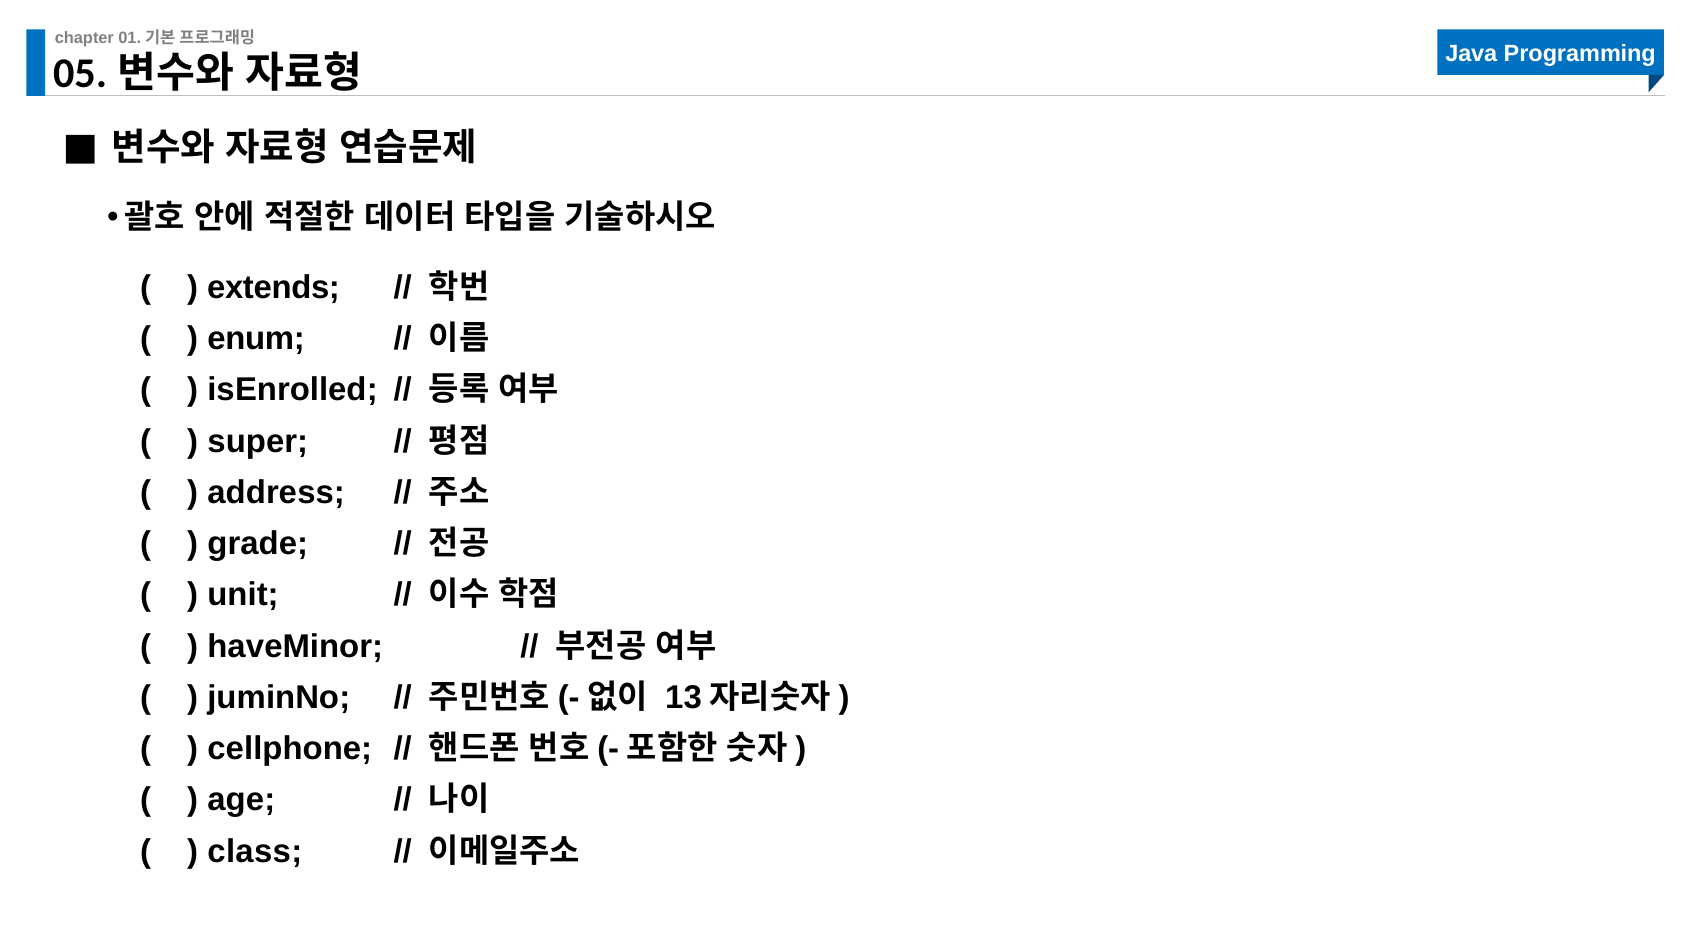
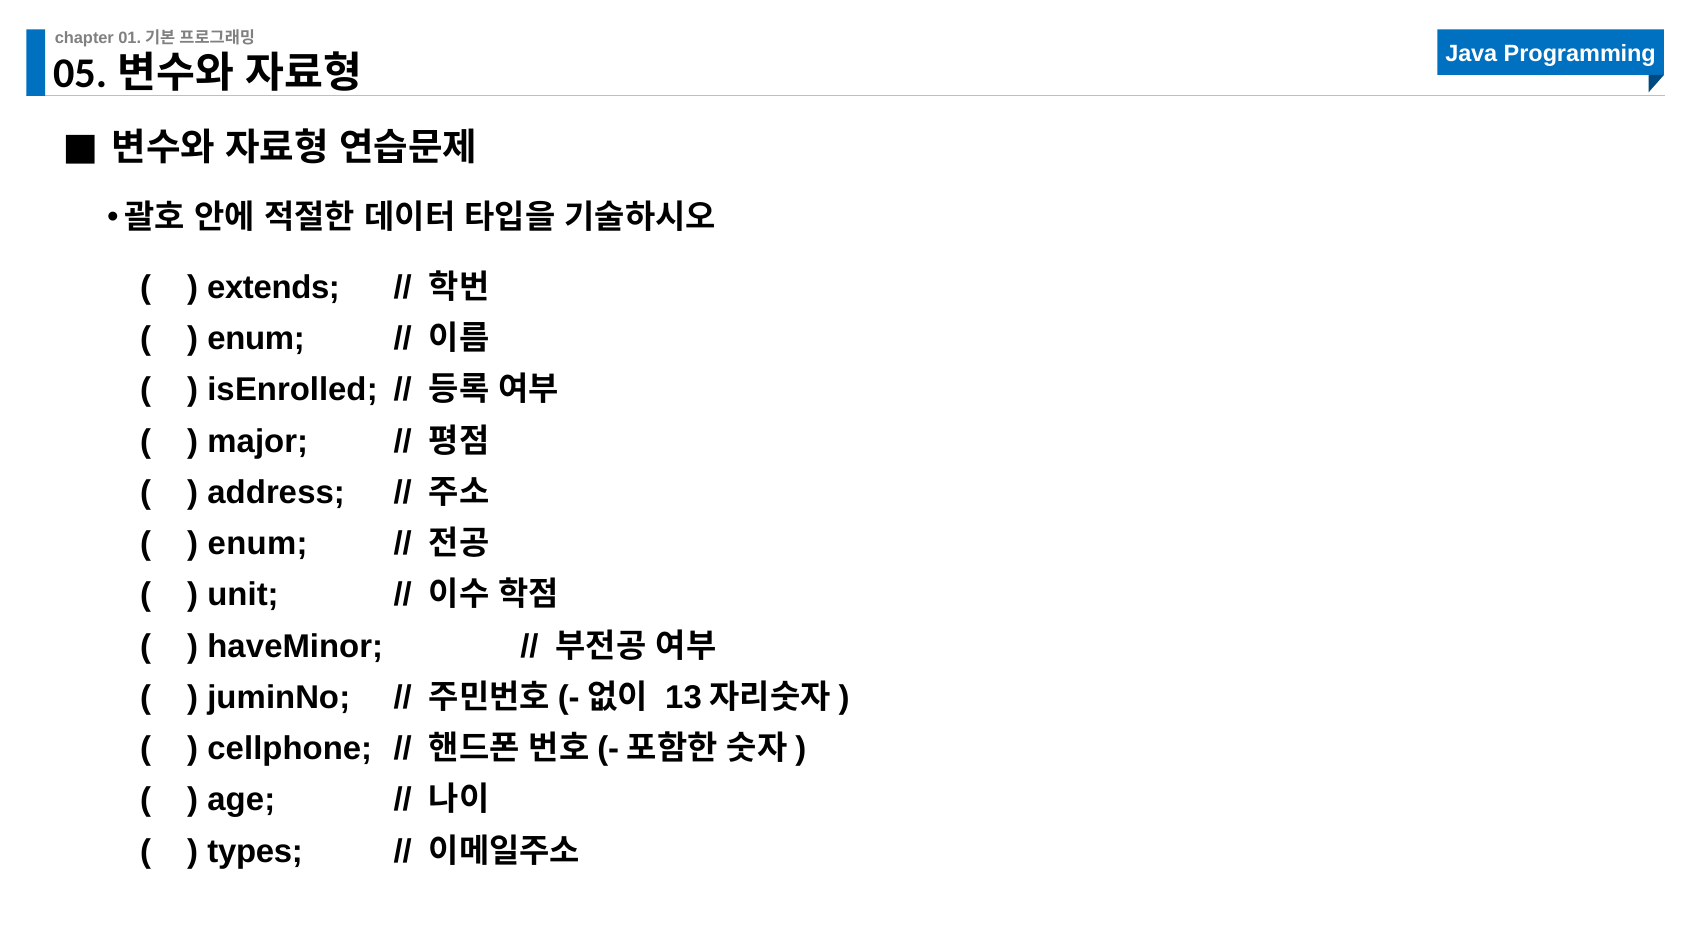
super: super -> major
grade at (258, 544): grade -> enum
class: class -> types
